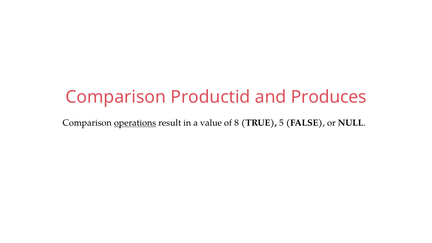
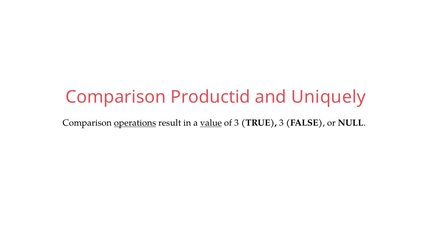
Produces: Produces -> Uniquely
value underline: none -> present
of 8: 8 -> 3
TRUE 5: 5 -> 3
